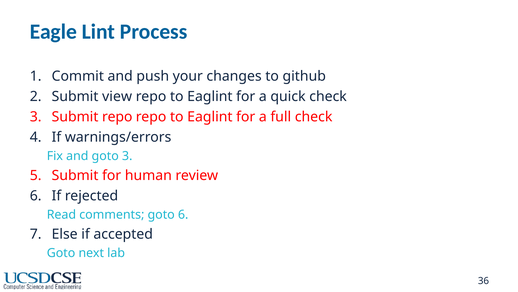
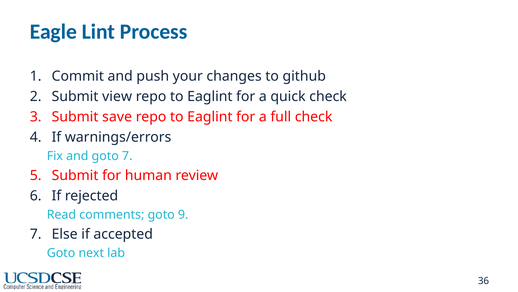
Submit repo: repo -> save
goto 3: 3 -> 7
goto 6: 6 -> 9
